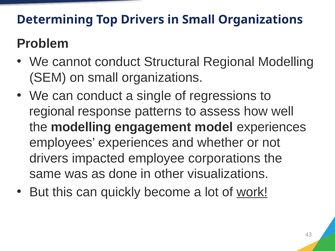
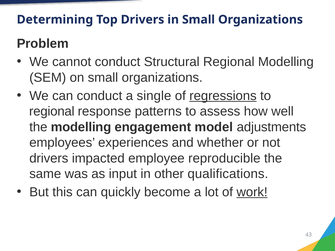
regressions underline: none -> present
model experiences: experiences -> adjustments
corporations: corporations -> reproducible
done: done -> input
visualizations: visualizations -> qualifications
